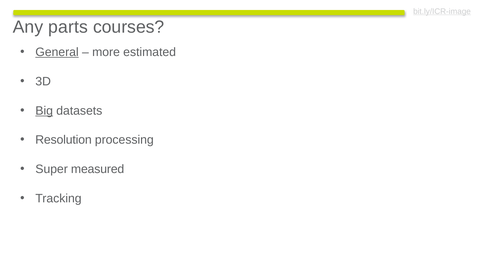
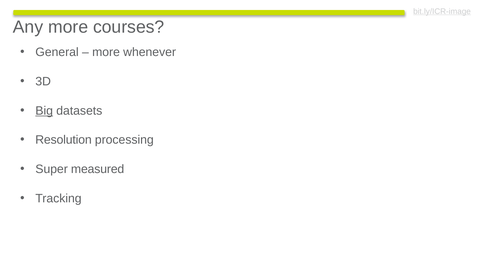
Any parts: parts -> more
General underline: present -> none
estimated: estimated -> whenever
